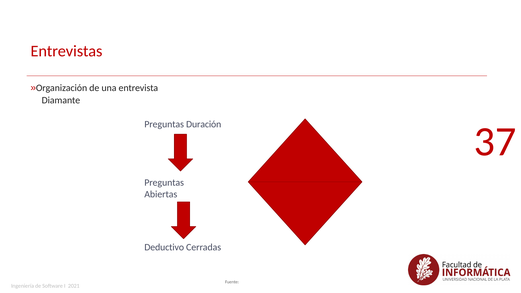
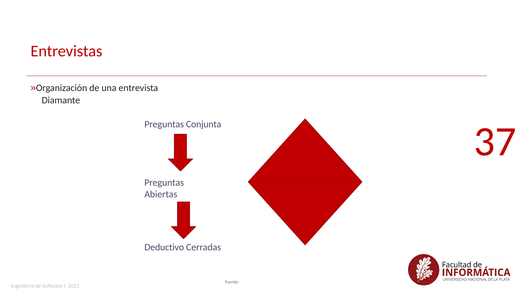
Duración: Duración -> Conjunta
